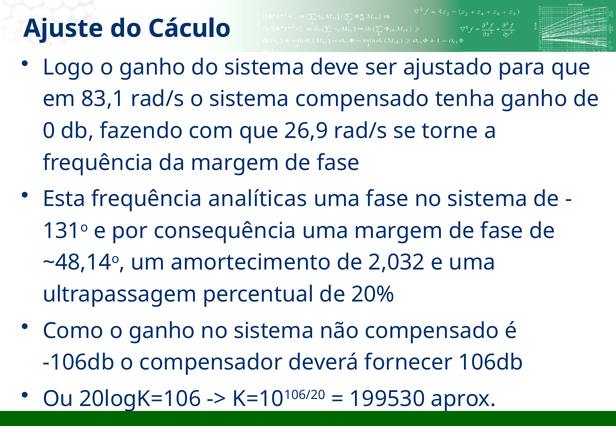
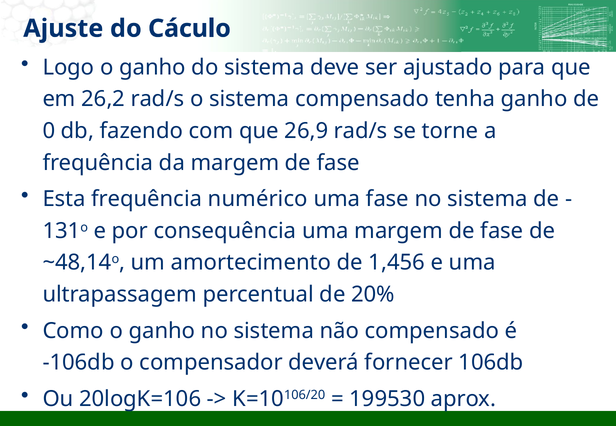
83,1: 83,1 -> 26,2
analíticas: analíticas -> numérico
2,032: 2,032 -> 1,456
